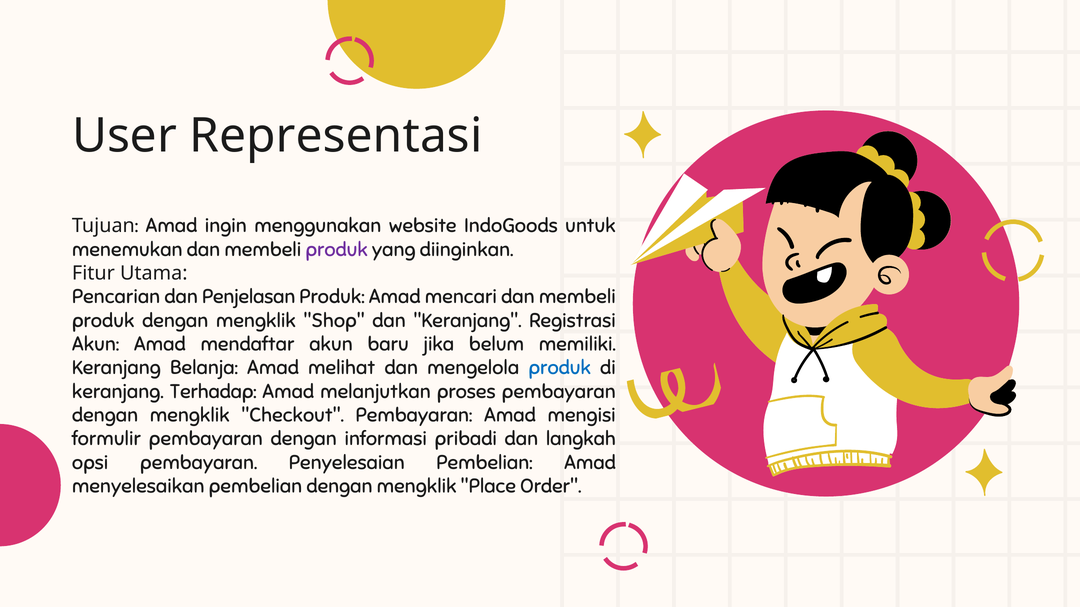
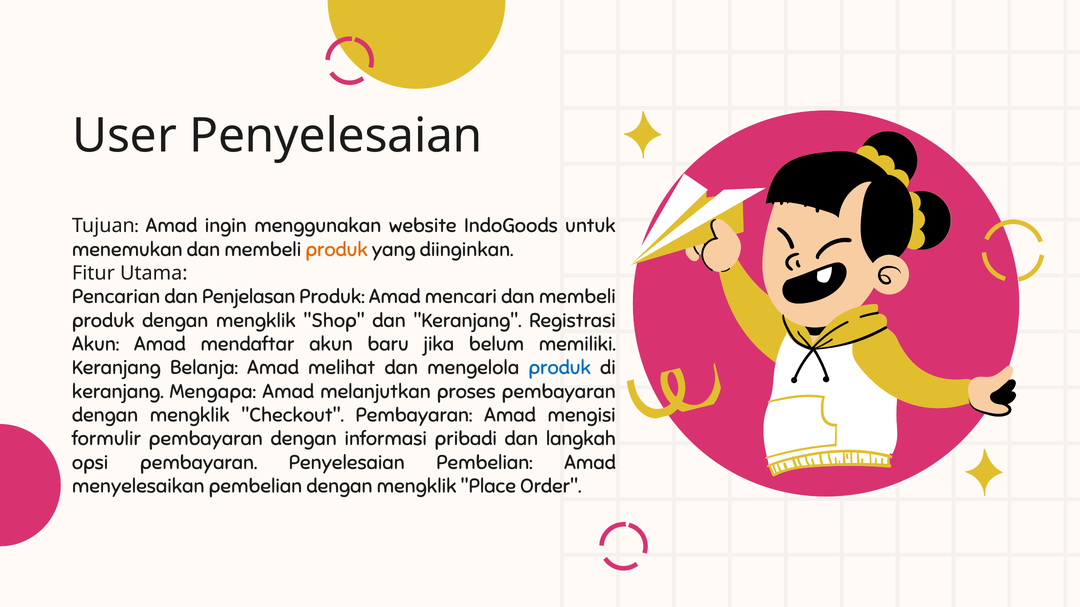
User Representasi: Representasi -> Penyelesaian
produk at (337, 250) colour: purple -> orange
Terhadap: Terhadap -> Mengapa
